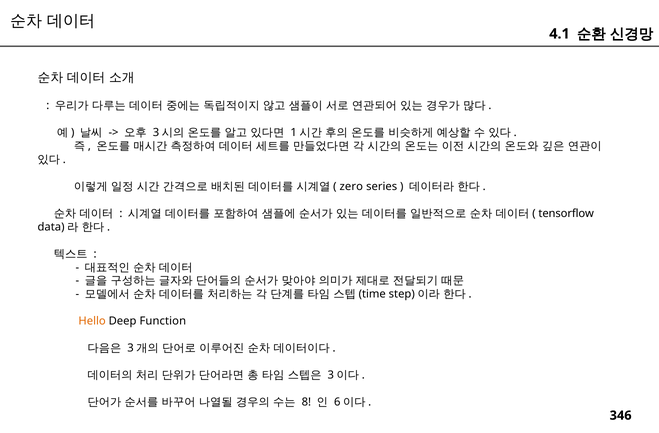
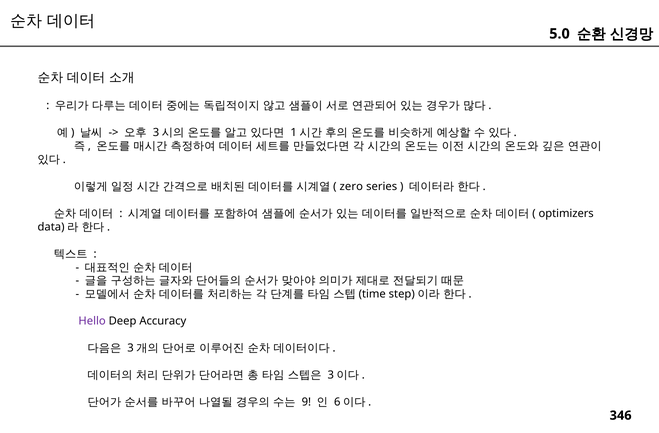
4.1: 4.1 -> 5.0
tensorflow: tensorflow -> optimizers
Hello colour: orange -> purple
Function: Function -> Accuracy
8: 8 -> 9
